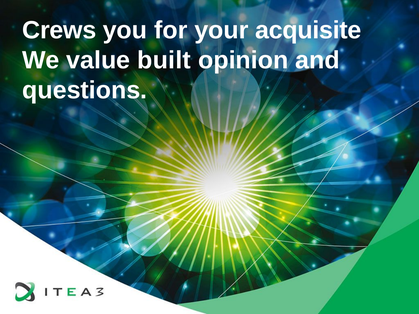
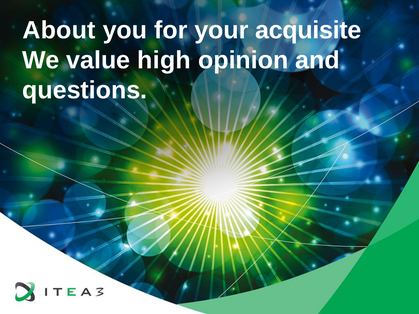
Crews: Crews -> About
built: built -> high
